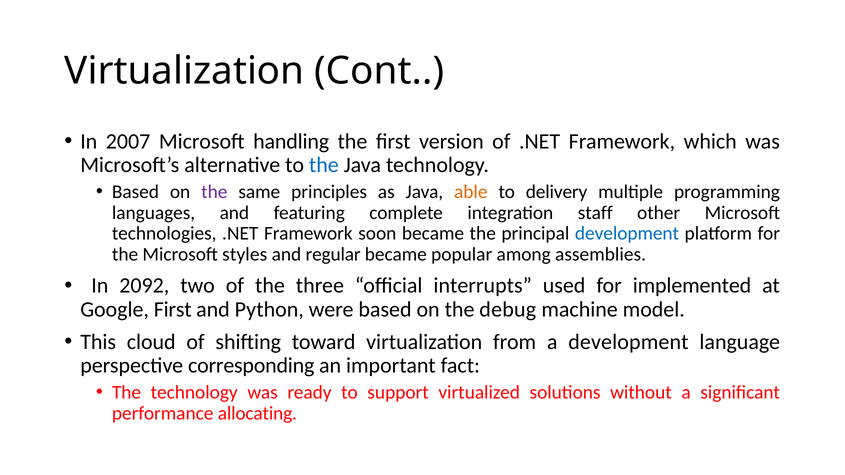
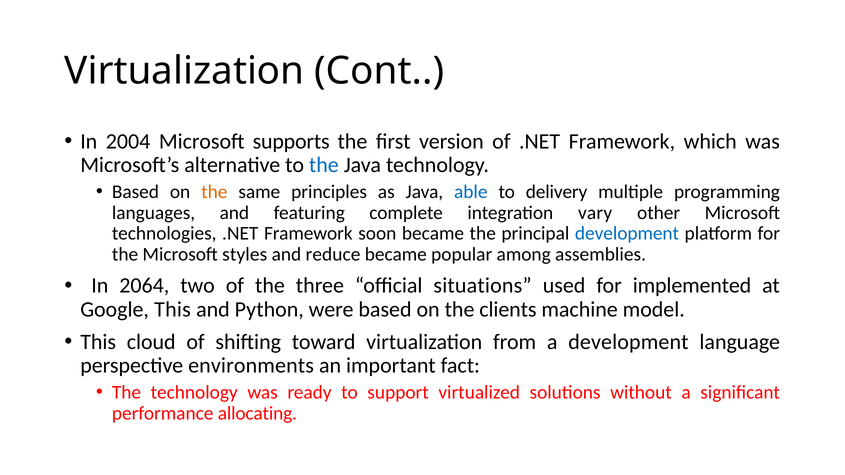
2007: 2007 -> 2004
handling: handling -> supports
the at (214, 192) colour: purple -> orange
able colour: orange -> blue
staff: staff -> vary
regular: regular -> reduce
2092: 2092 -> 2064
interrupts: interrupts -> situations
Google First: First -> This
debug: debug -> clients
corresponding: corresponding -> environments
